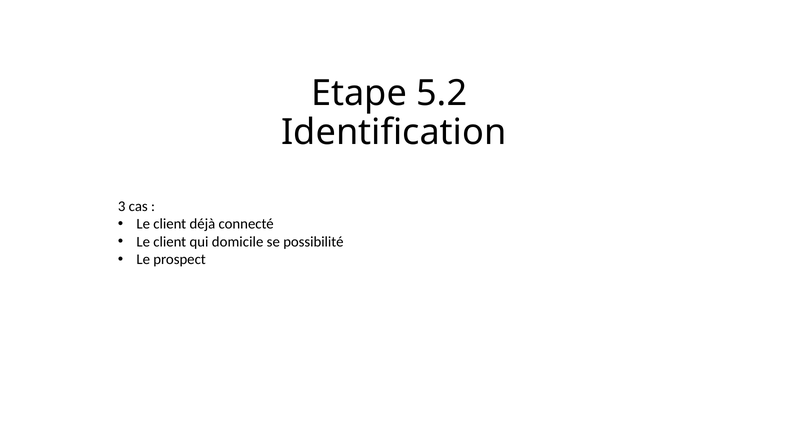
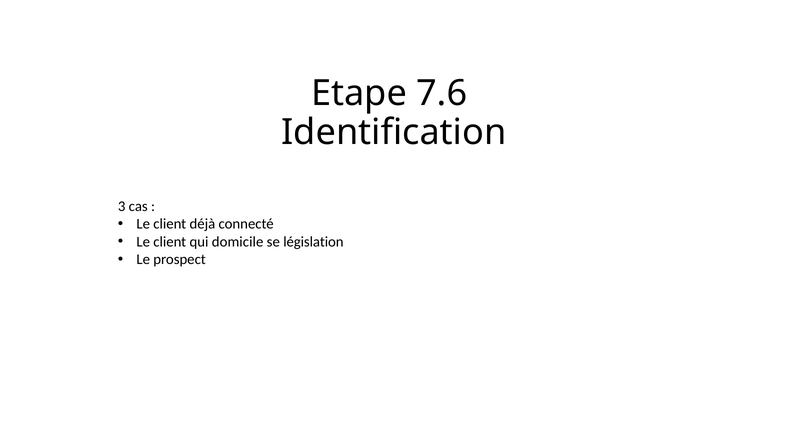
5.2: 5.2 -> 7.6
possibilité: possibilité -> législation
